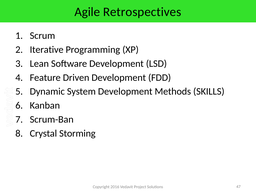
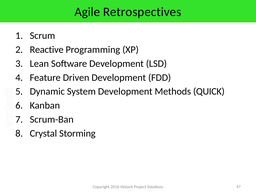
Iterative: Iterative -> Reactive
SKILLS: SKILLS -> QUICK
